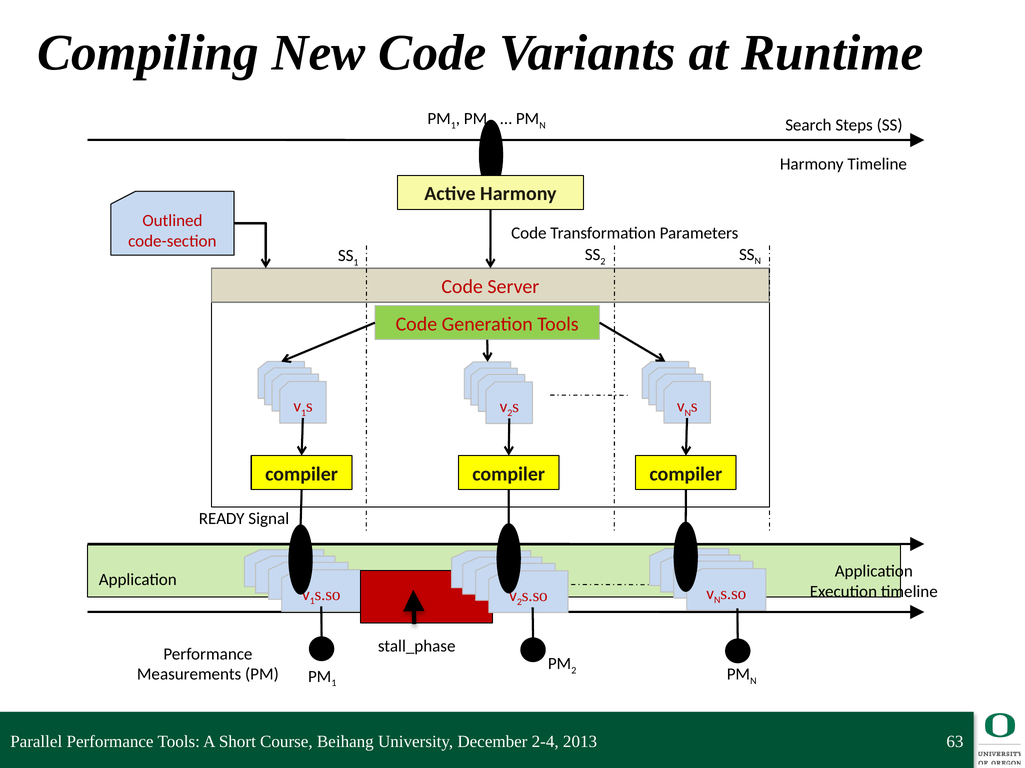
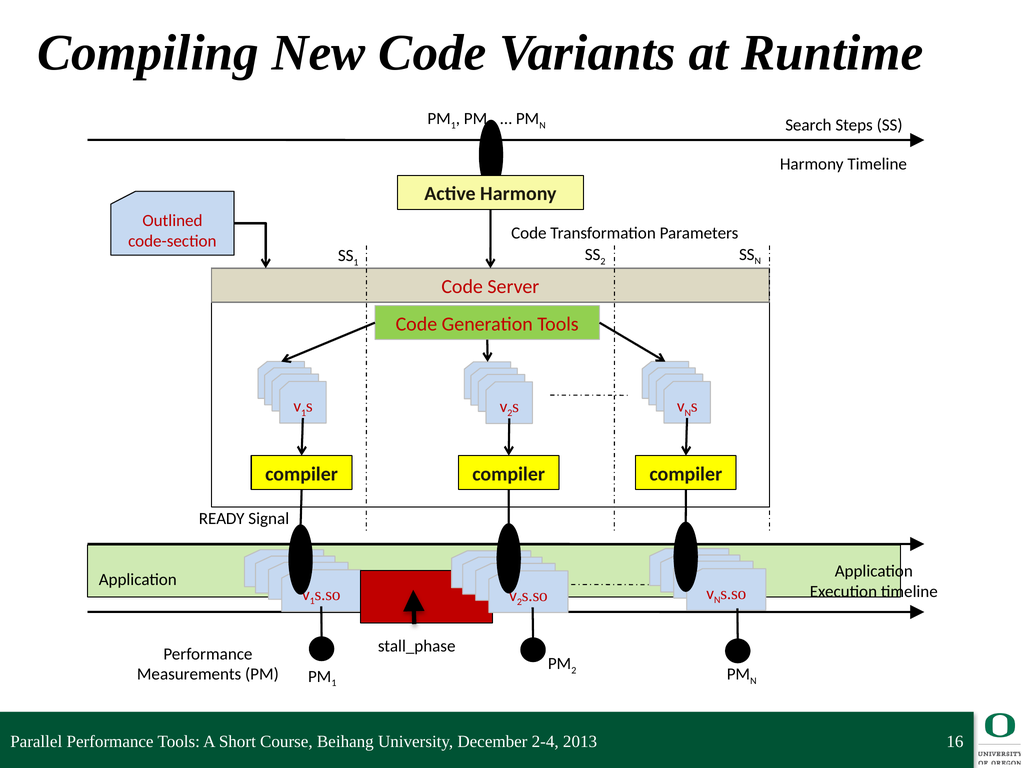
63: 63 -> 16
